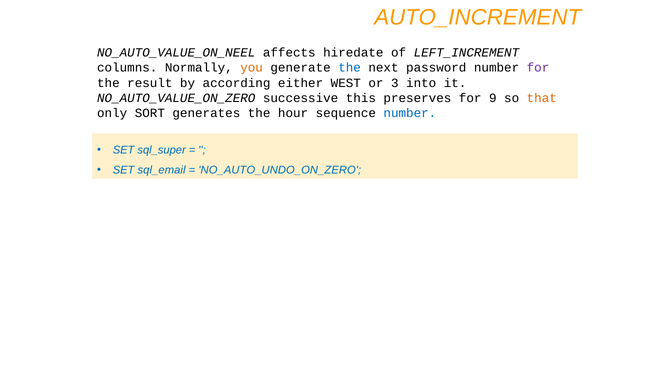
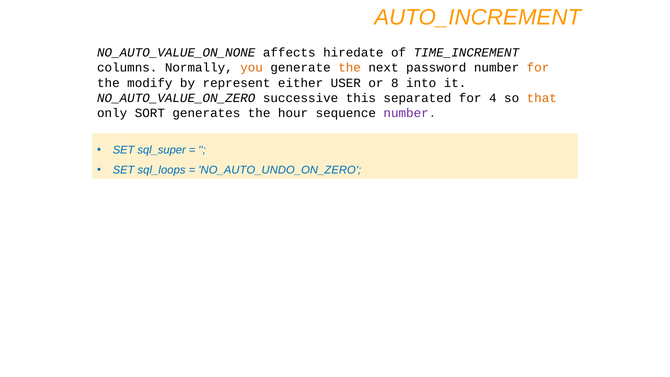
NO_AUTO_VALUE_ON_NEEL: NO_AUTO_VALUE_ON_NEEL -> NO_AUTO_VALUE_ON_NONE
LEFT_INCREMENT: LEFT_INCREMENT -> TIME_INCREMENT
the at (350, 68) colour: blue -> orange
for at (538, 68) colour: purple -> orange
result: result -> modify
according: according -> represent
WEST: WEST -> USER
3: 3 -> 8
preserves: preserves -> separated
9: 9 -> 4
number at (410, 113) colour: blue -> purple
sql_email: sql_email -> sql_loops
